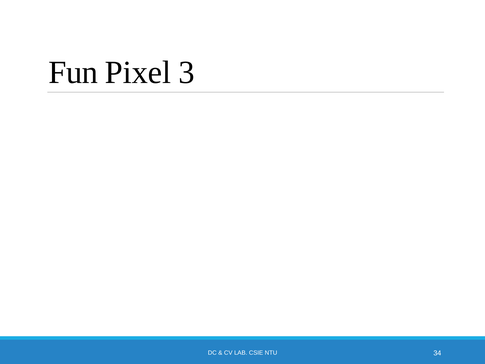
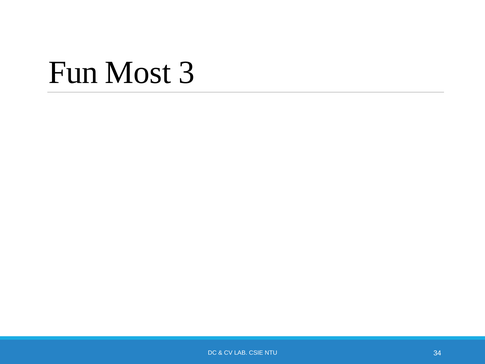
Pixel: Pixel -> Most
